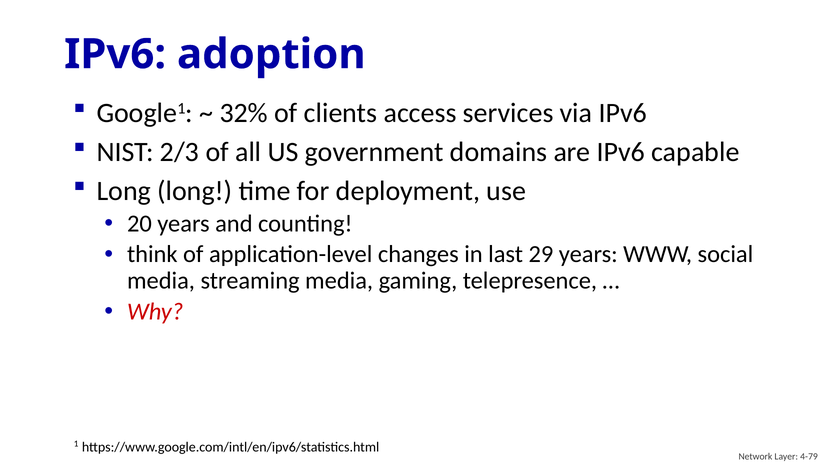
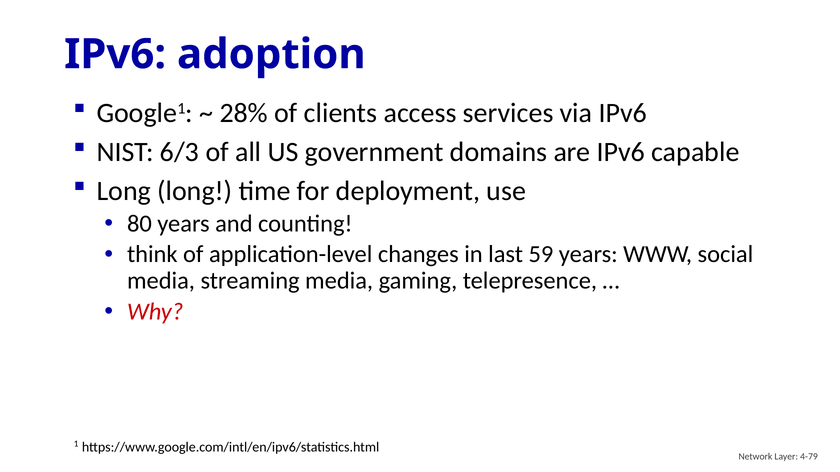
32%: 32% -> 28%
2/3: 2/3 -> 6/3
20: 20 -> 80
29: 29 -> 59
